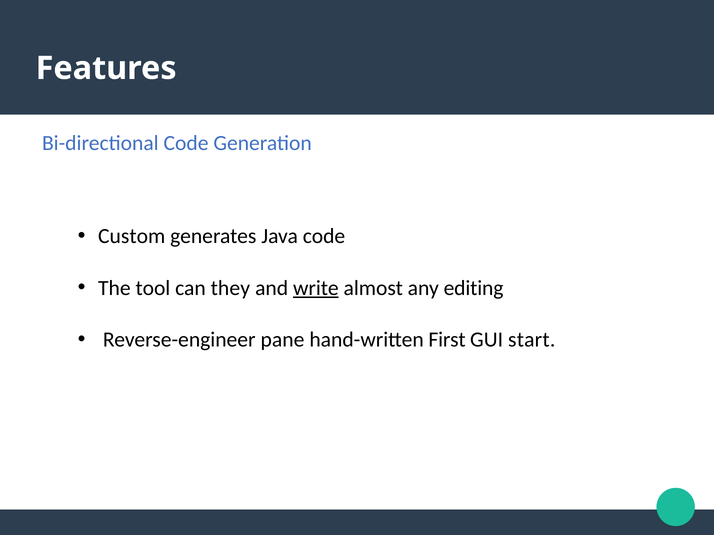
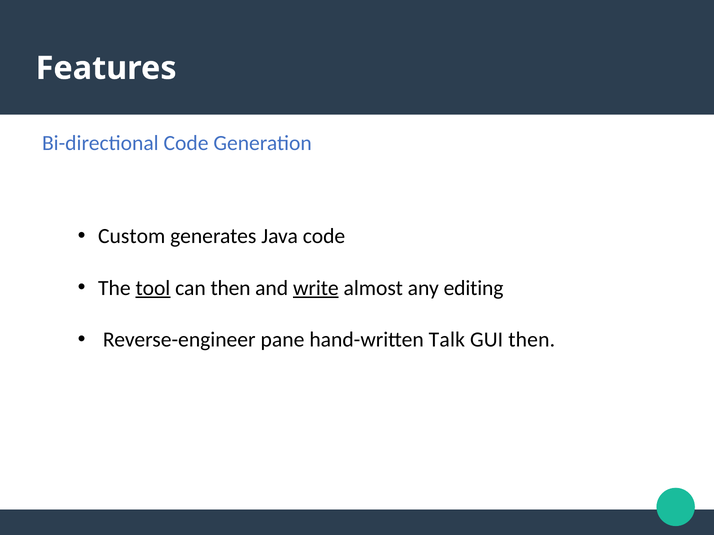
tool underline: none -> present
can they: they -> then
First: First -> Talk
GUI start: start -> then
